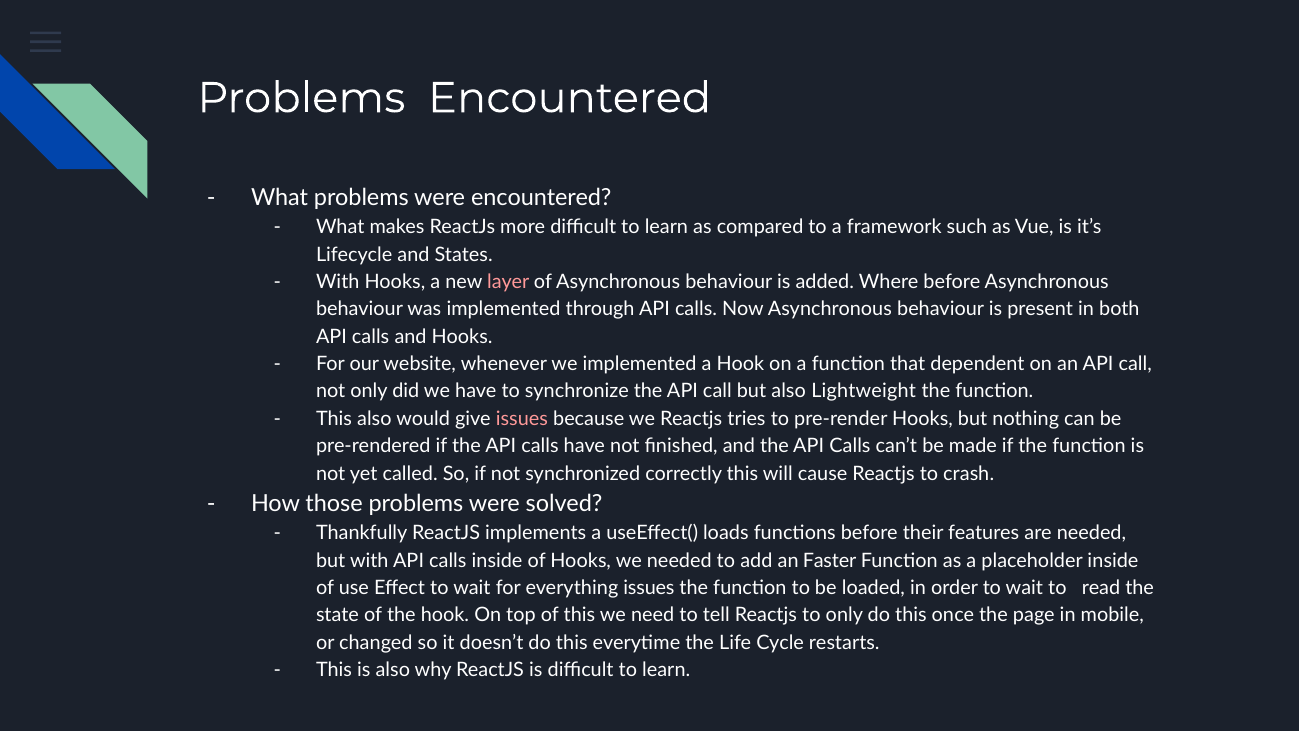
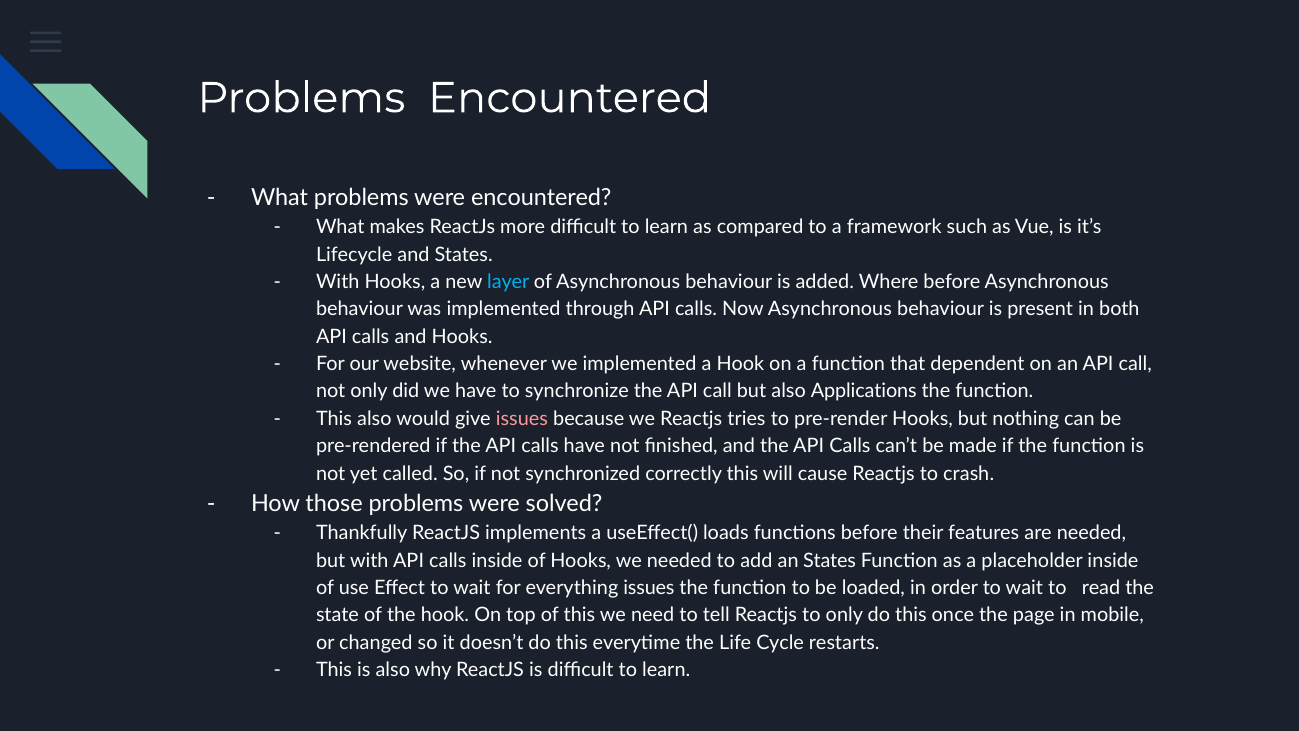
layer colour: pink -> light blue
Lightweight: Lightweight -> Applications
an Faster: Faster -> States
